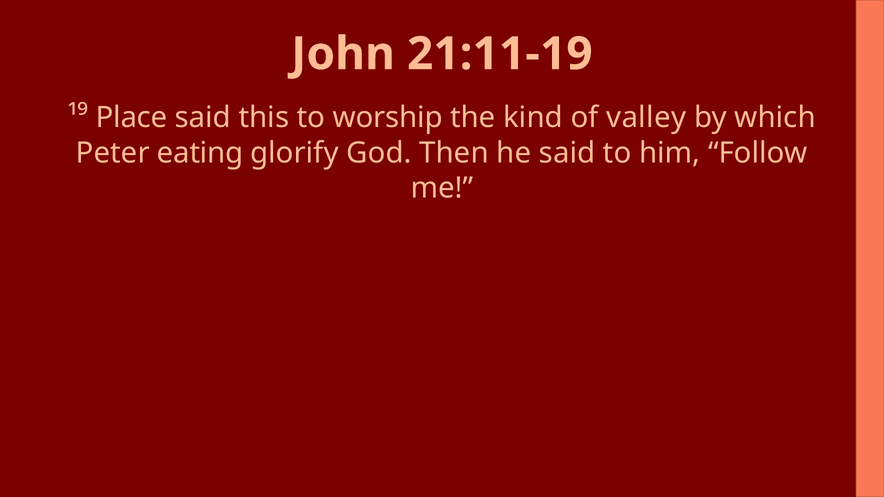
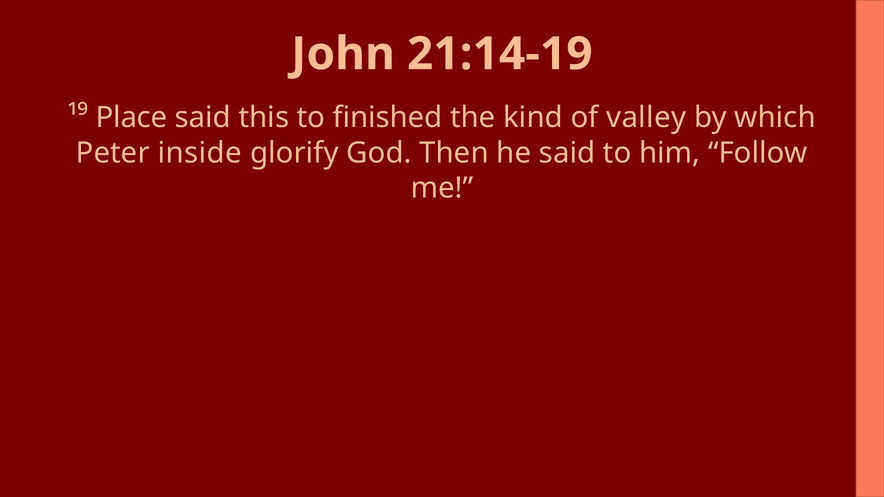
21:11-19: 21:11-19 -> 21:14-19
worship: worship -> finished
eating: eating -> inside
